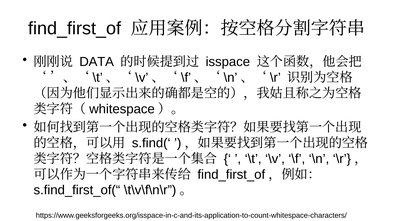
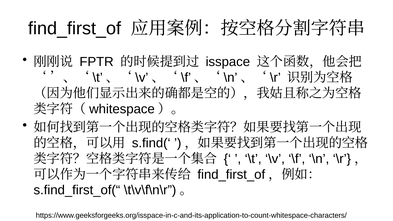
DATA: DATA -> FPTR
